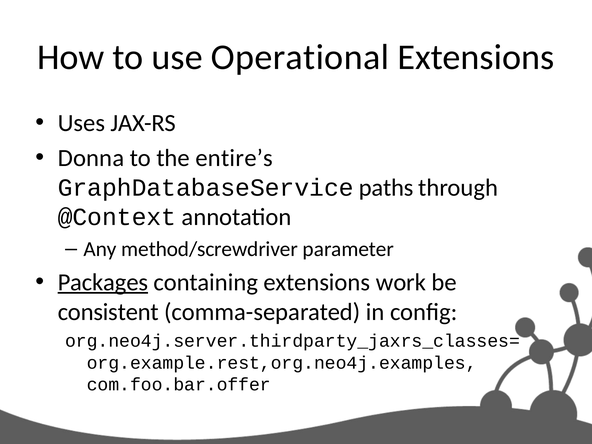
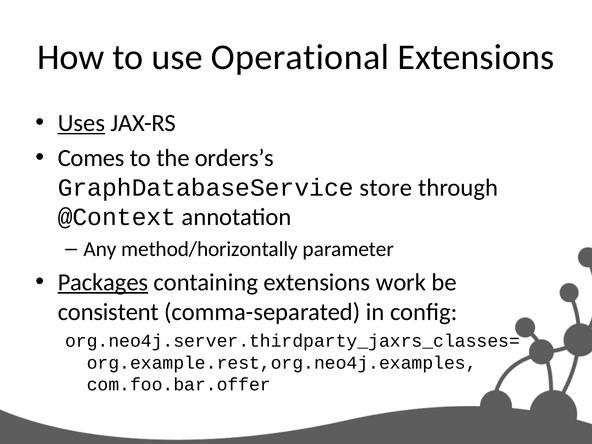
Uses underline: none -> present
Donna: Donna -> Comes
entire’s: entire’s -> orders’s
paths: paths -> store
method/screwdriver: method/screwdriver -> method/horizontally
